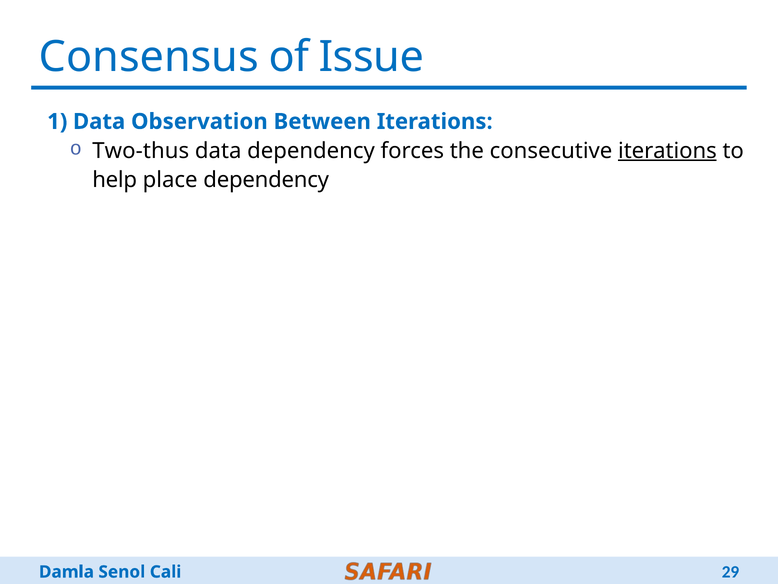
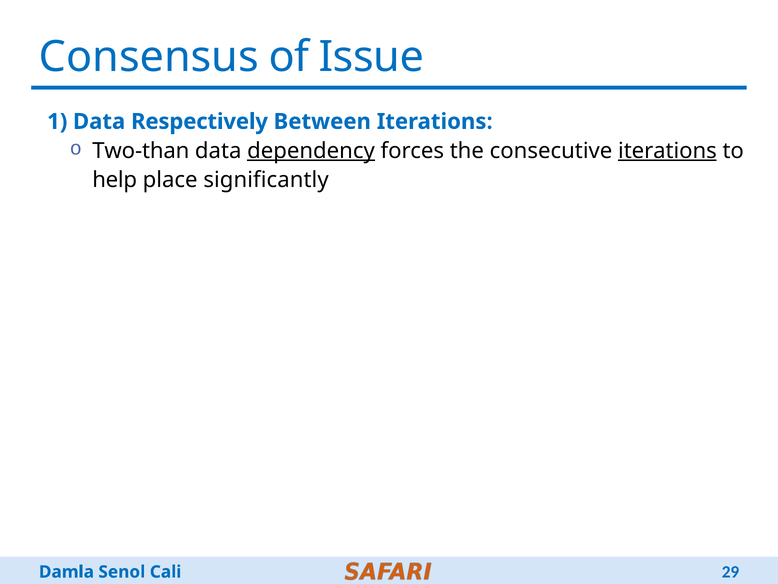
Observation: Observation -> Respectively
Two-thus: Two-thus -> Two-than
dependency at (311, 151) underline: none -> present
place dependency: dependency -> significantly
